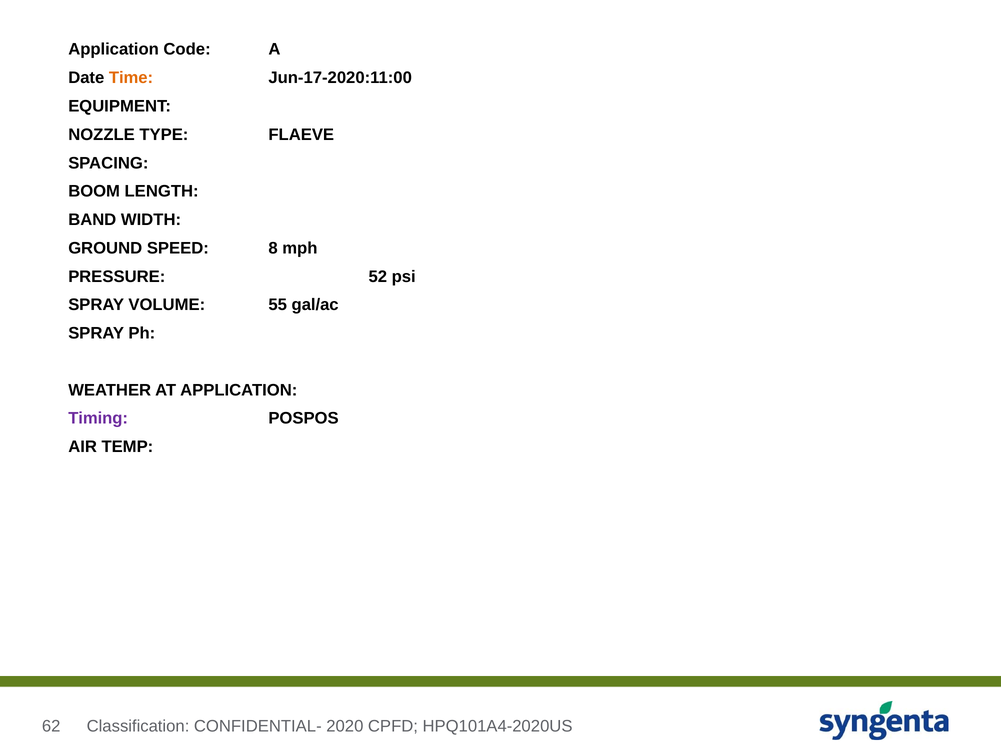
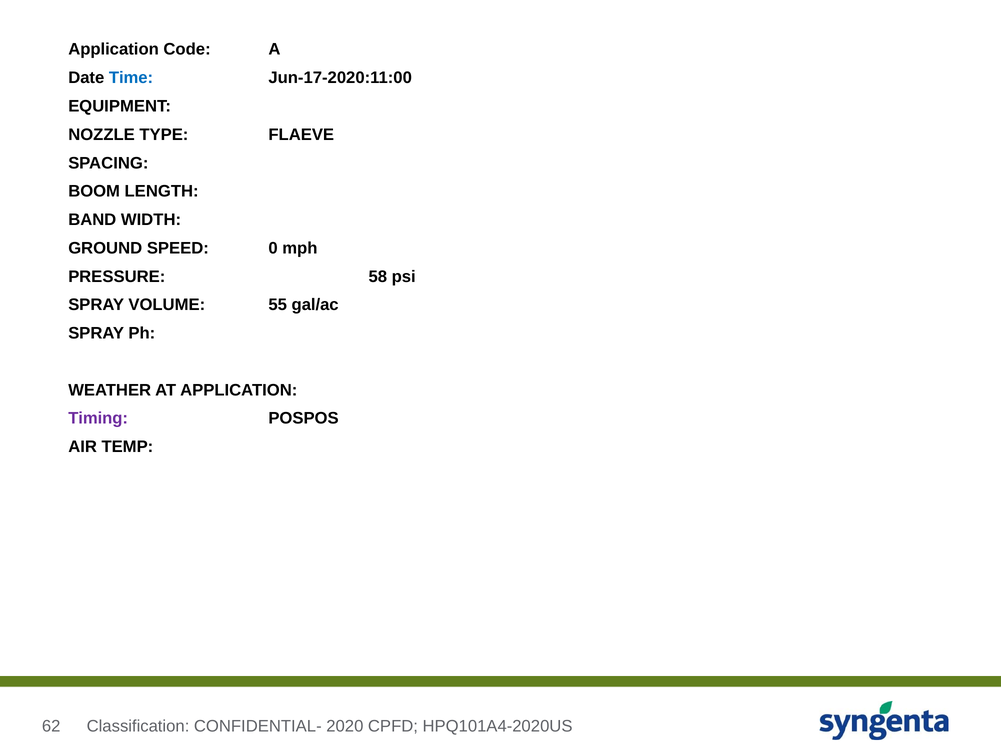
Time colour: orange -> blue
8: 8 -> 0
52: 52 -> 58
